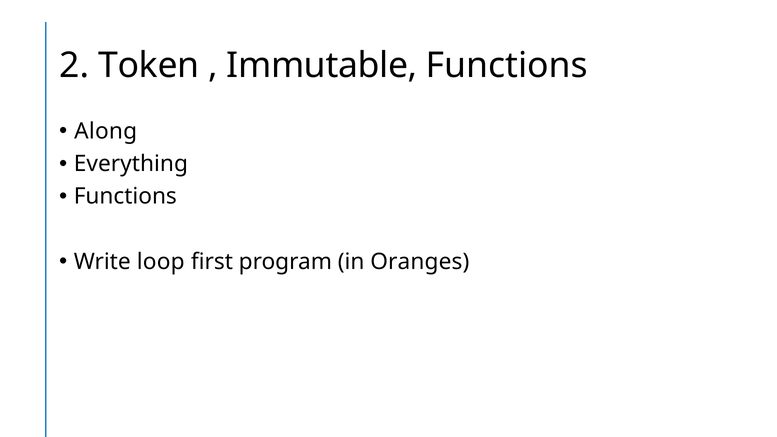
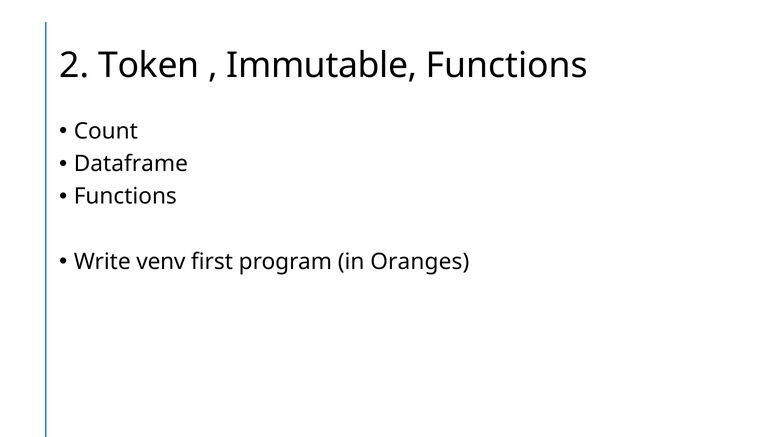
Along: Along -> Count
Everything: Everything -> Dataframe
loop: loop -> venv
